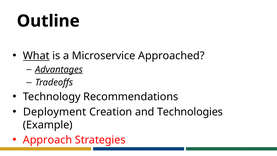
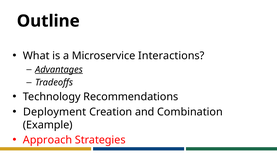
What underline: present -> none
Approached: Approached -> Interactions
Technologies: Technologies -> Combination
